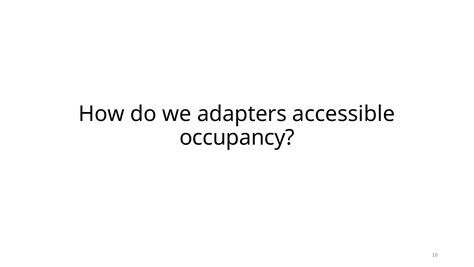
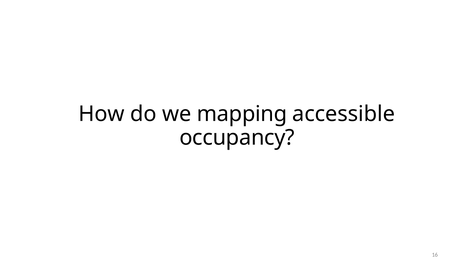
adapters: adapters -> mapping
